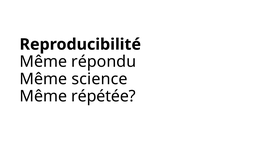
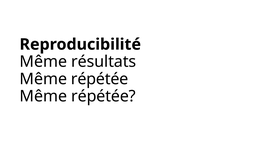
répondu: répondu -> résultats
science at (100, 79): science -> répétée
